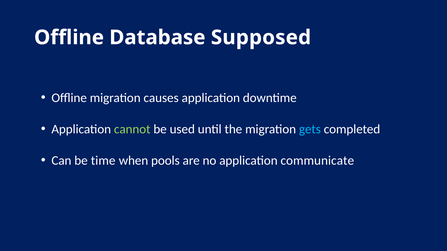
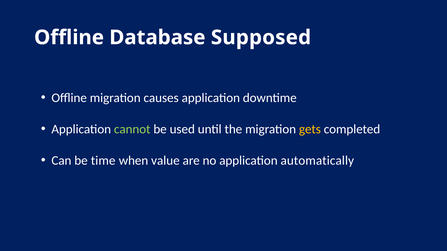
gets colour: light blue -> yellow
pools: pools -> value
communicate: communicate -> automatically
